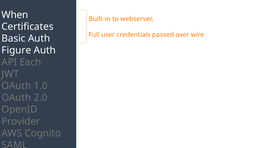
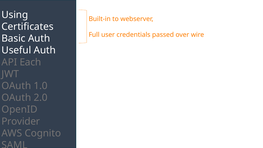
When: When -> Using
Figure: Figure -> Useful
